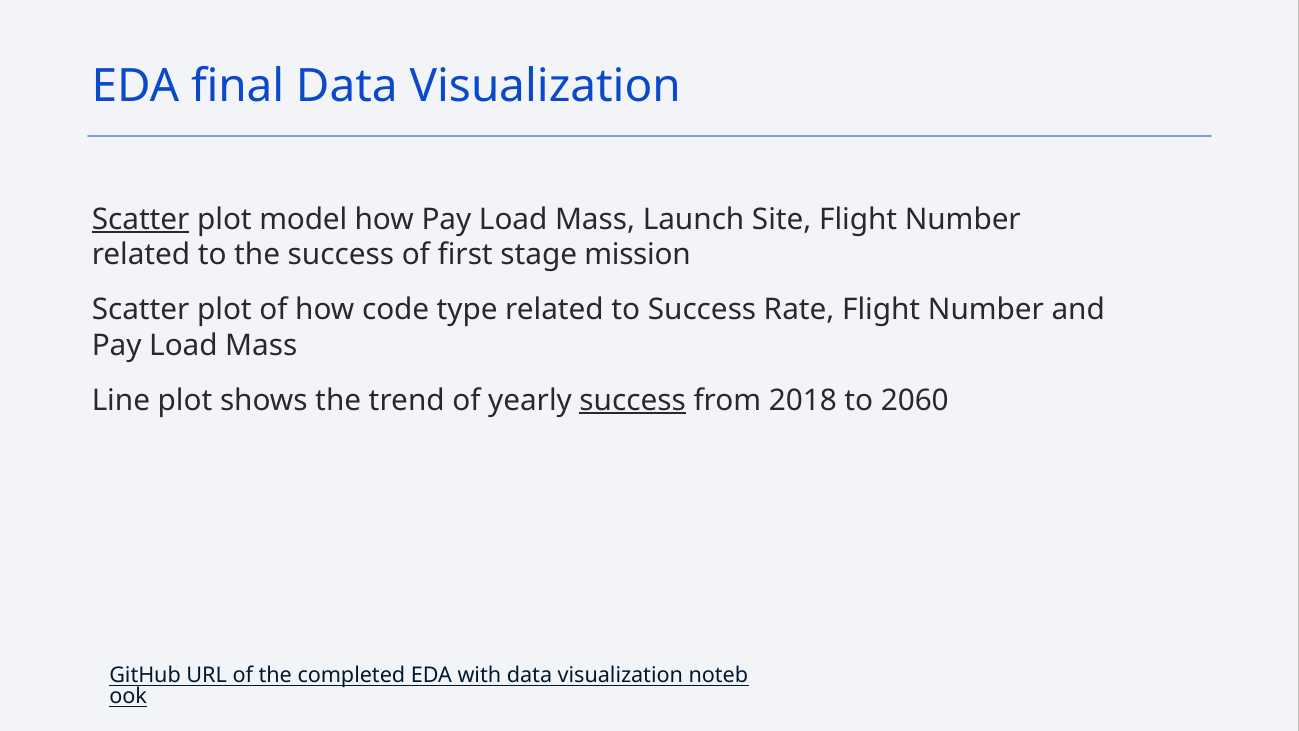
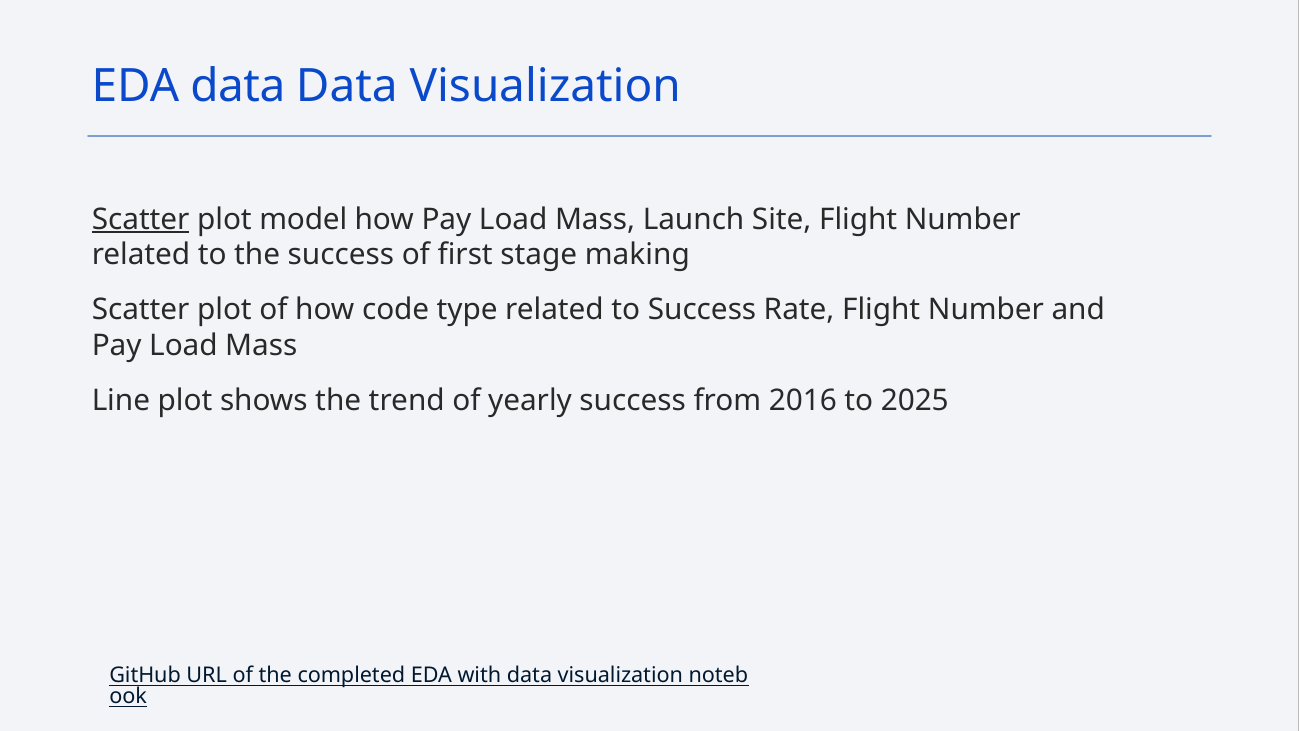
EDA final: final -> data
mission: mission -> making
success at (633, 400) underline: present -> none
2018: 2018 -> 2016
2060: 2060 -> 2025
